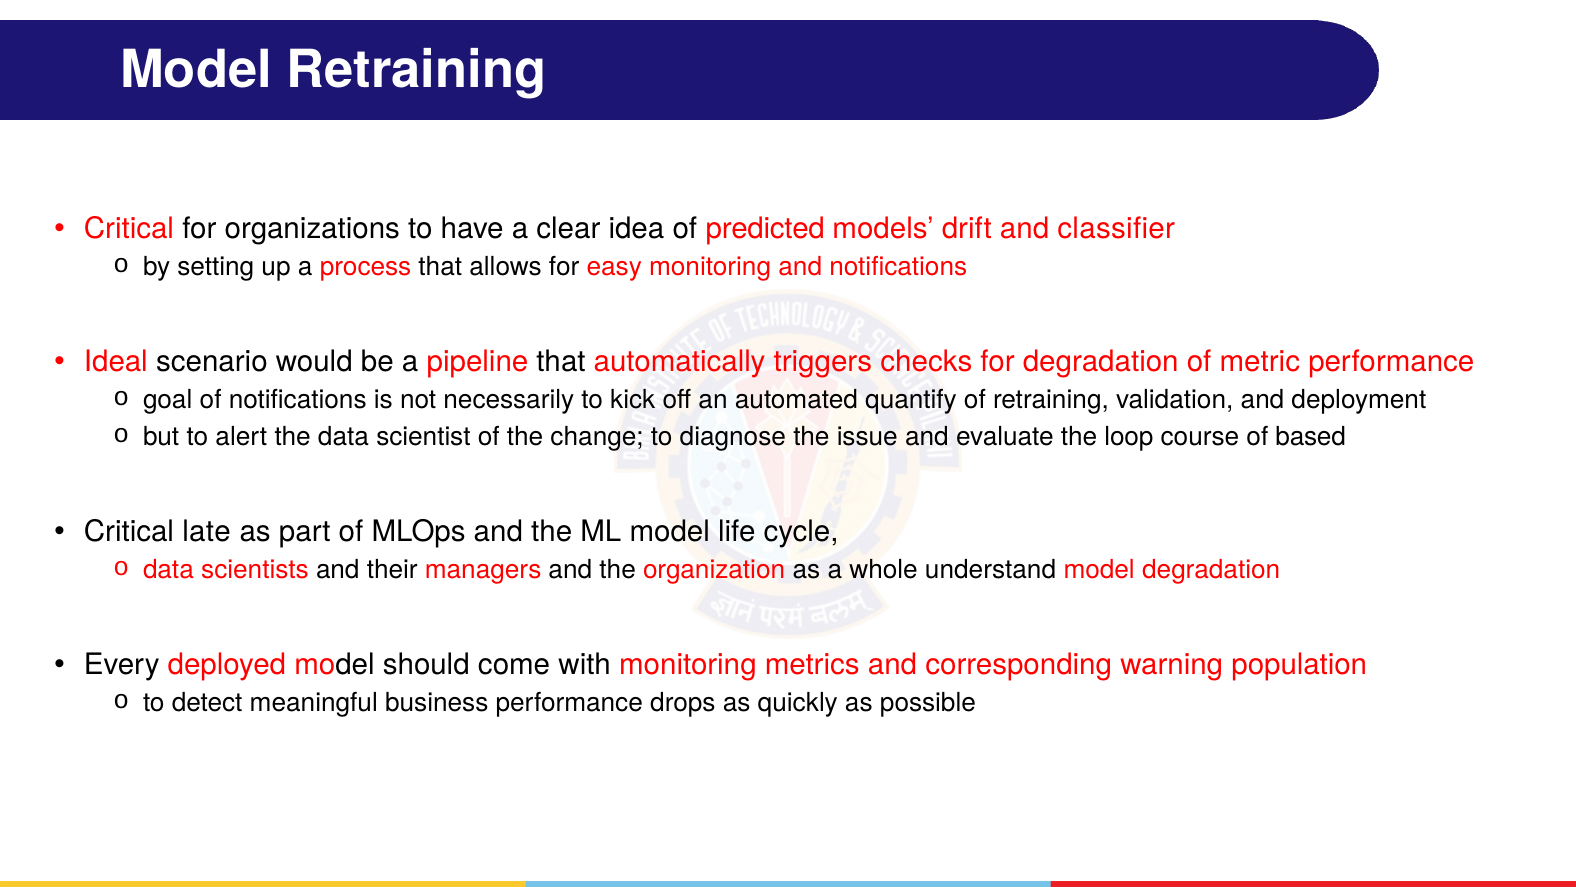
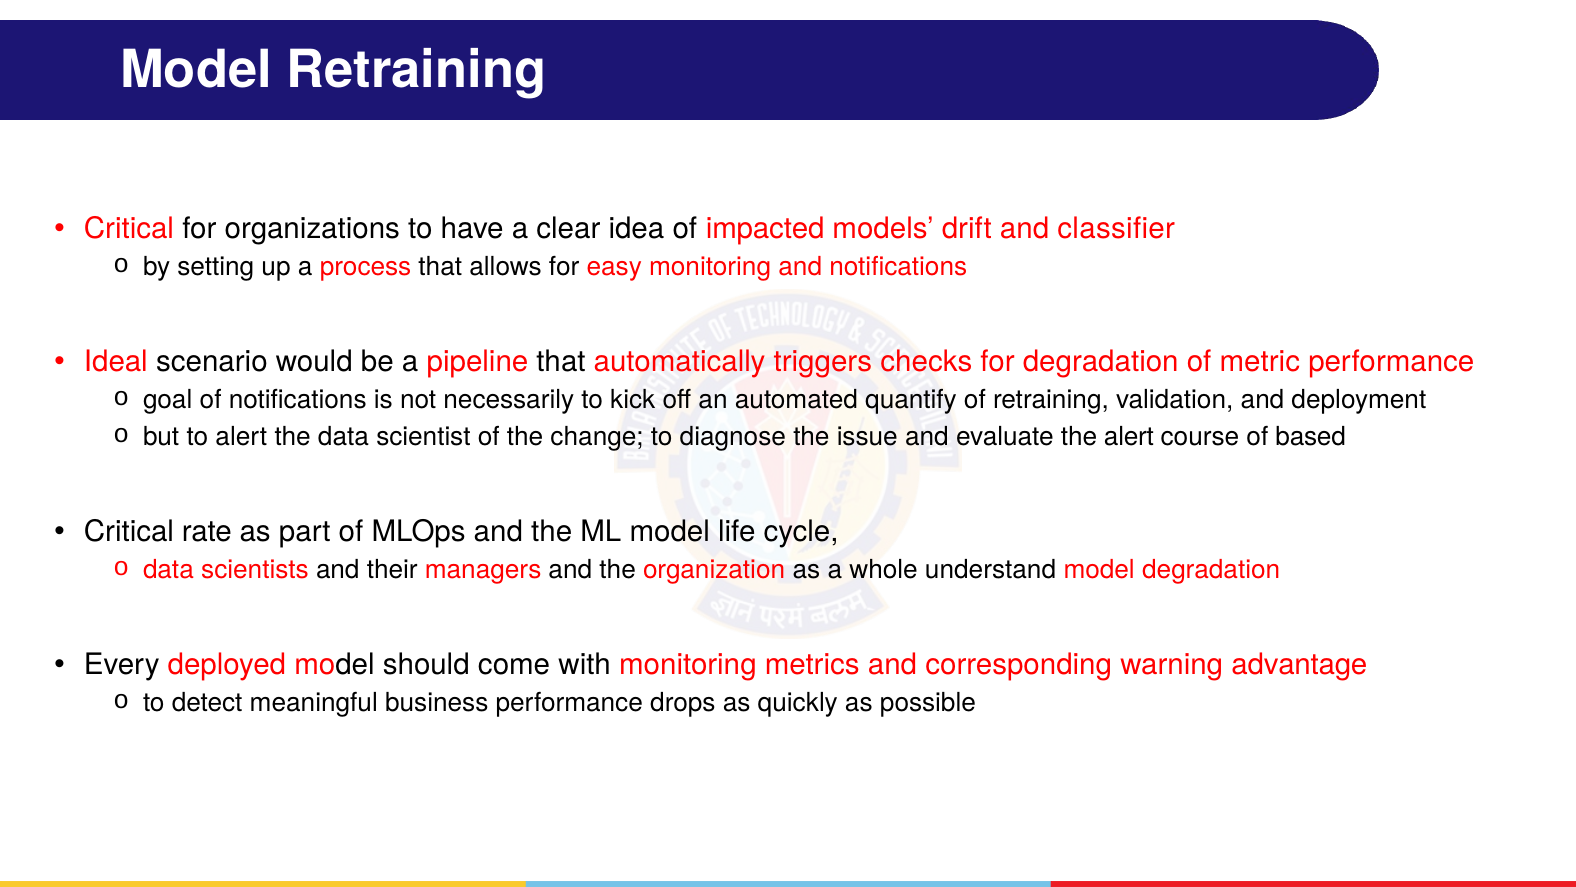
predicted: predicted -> impacted
the loop: loop -> alert
late: late -> rate
population: population -> advantage
